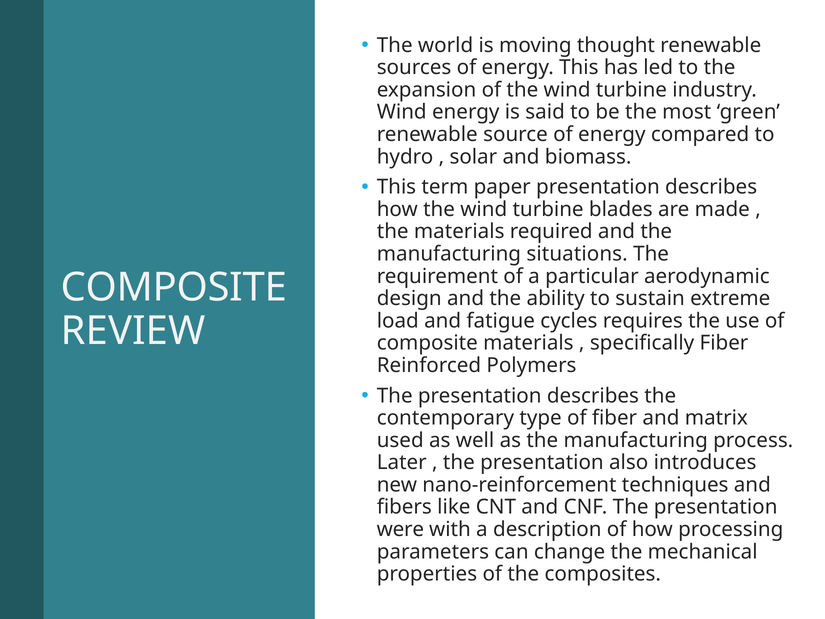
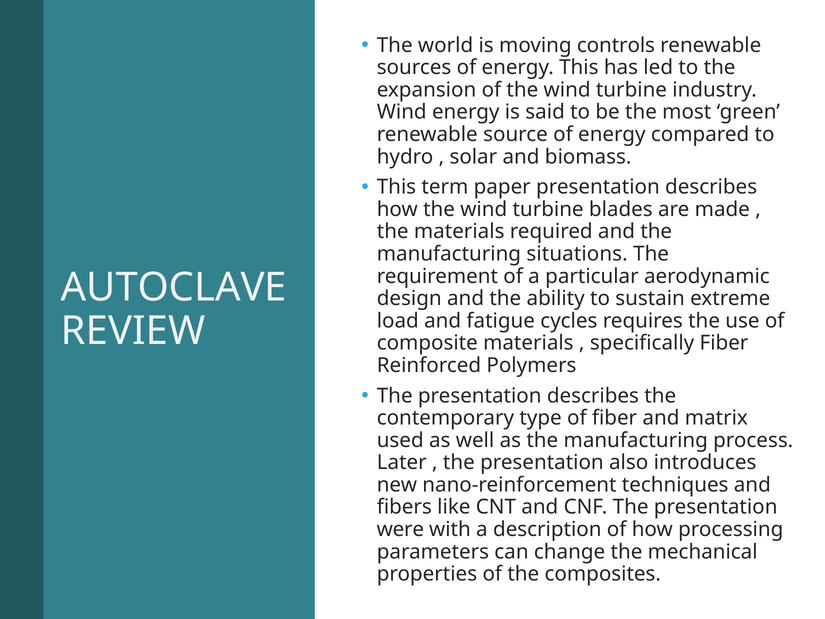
thought: thought -> controls
COMPOSITE at (174, 287): COMPOSITE -> AUTOCLAVE
